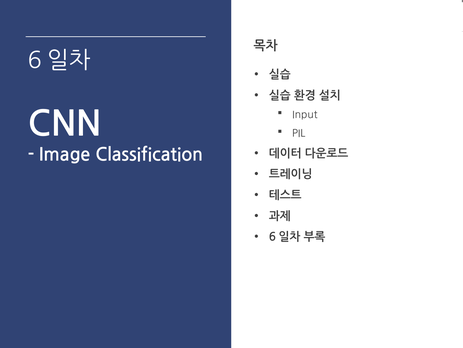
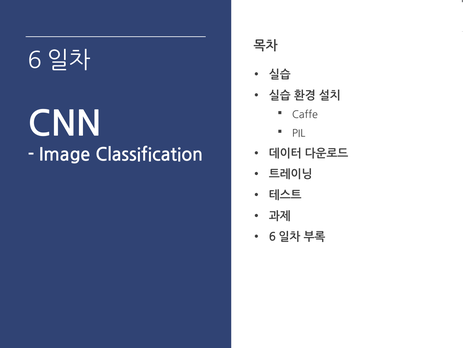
Input: Input -> Caffe
